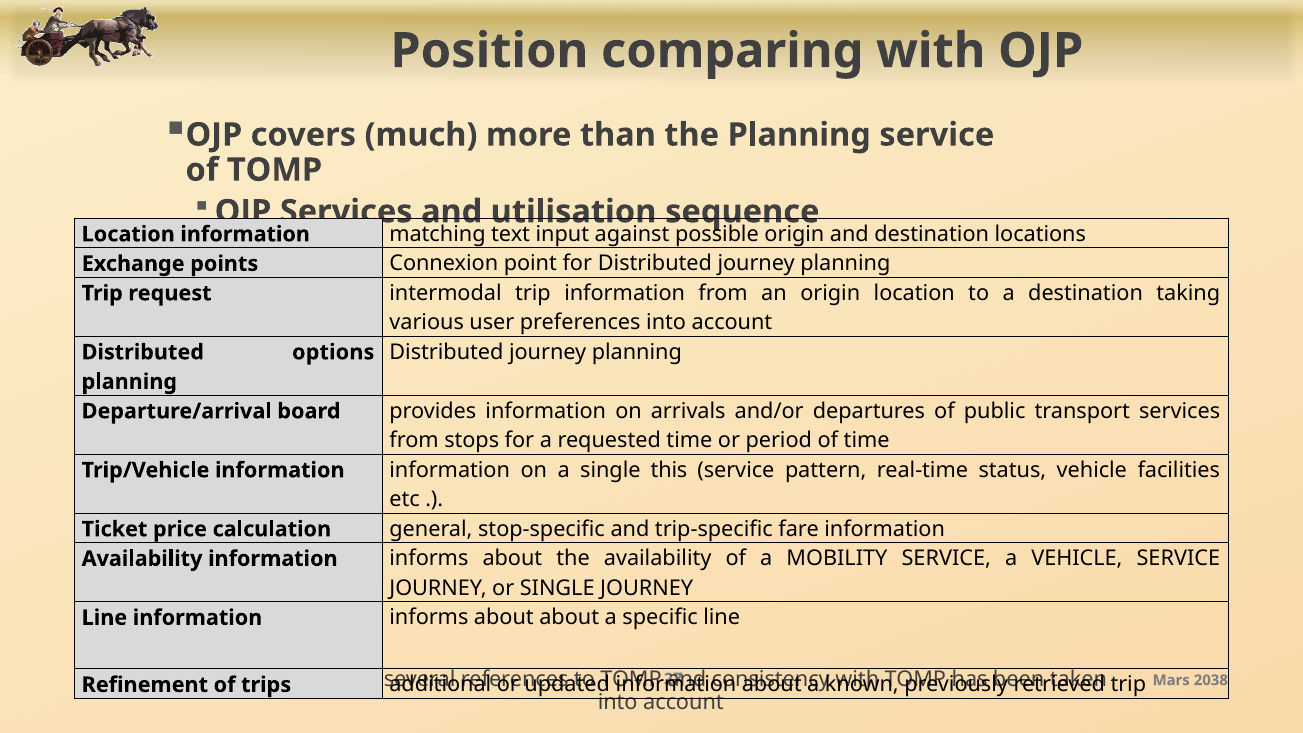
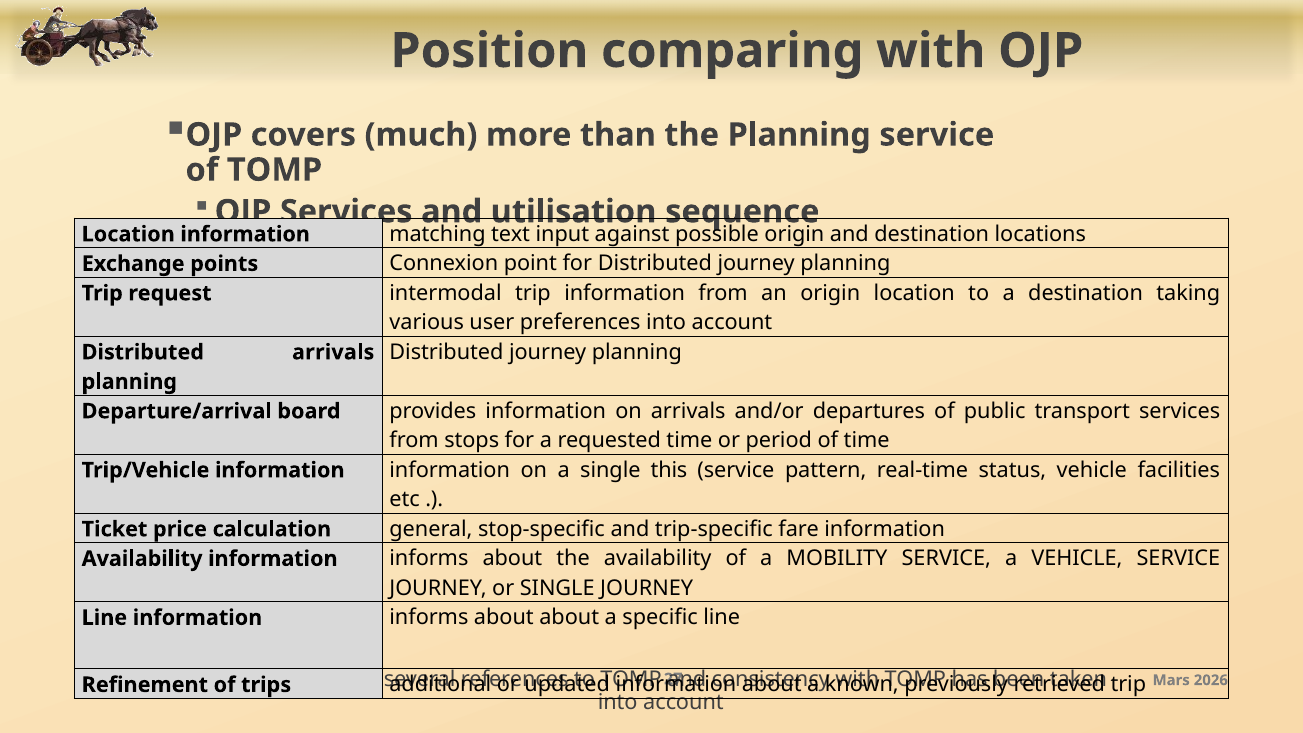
Distributed options: options -> arrivals
2038: 2038 -> 2026
